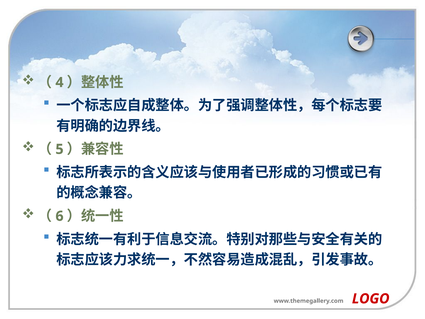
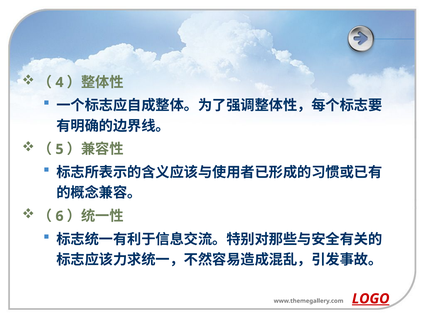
LOGO underline: none -> present
